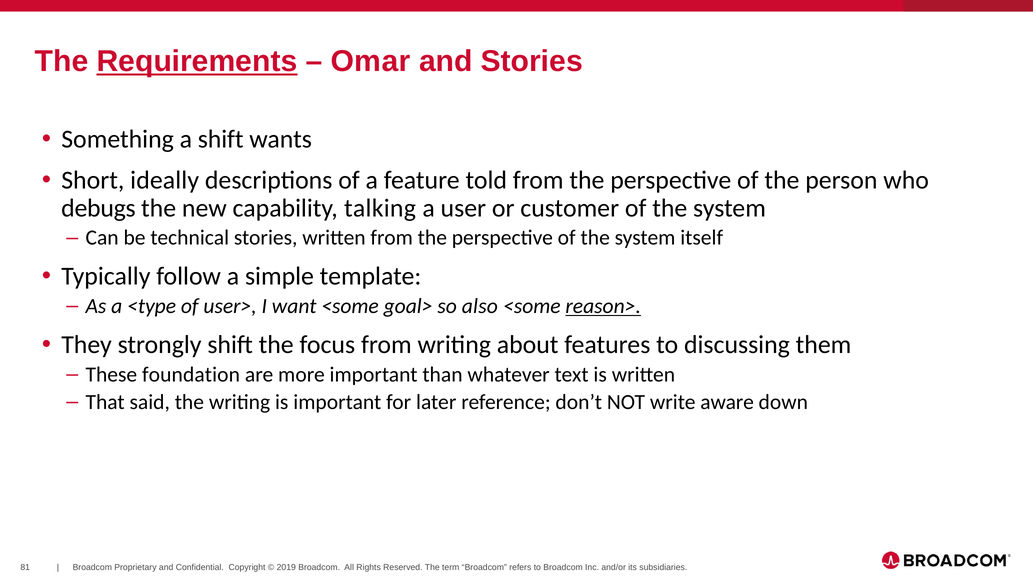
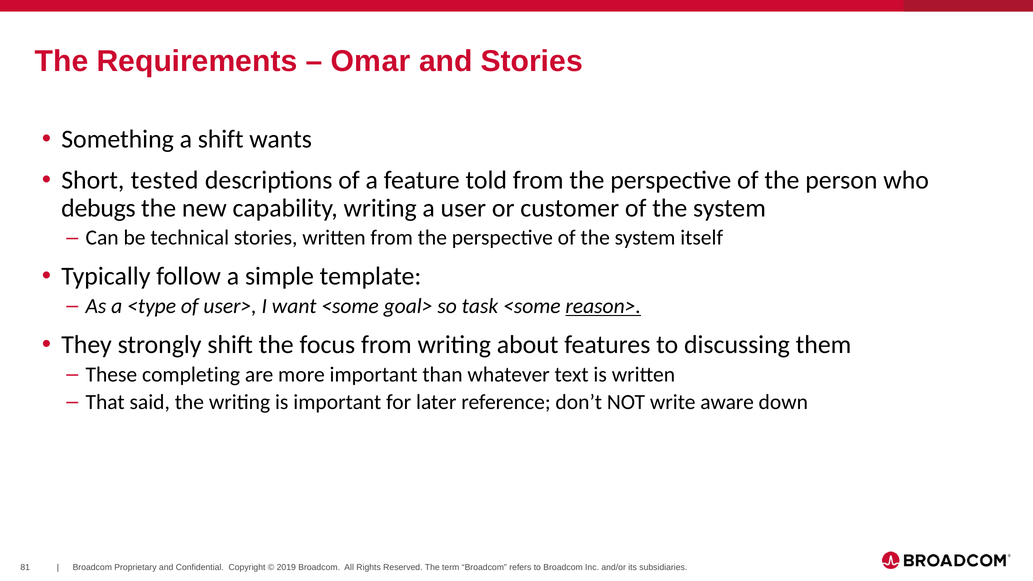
Requirements underline: present -> none
ideally: ideally -> tested
capability talking: talking -> writing
also: also -> task
foundation: foundation -> completing
